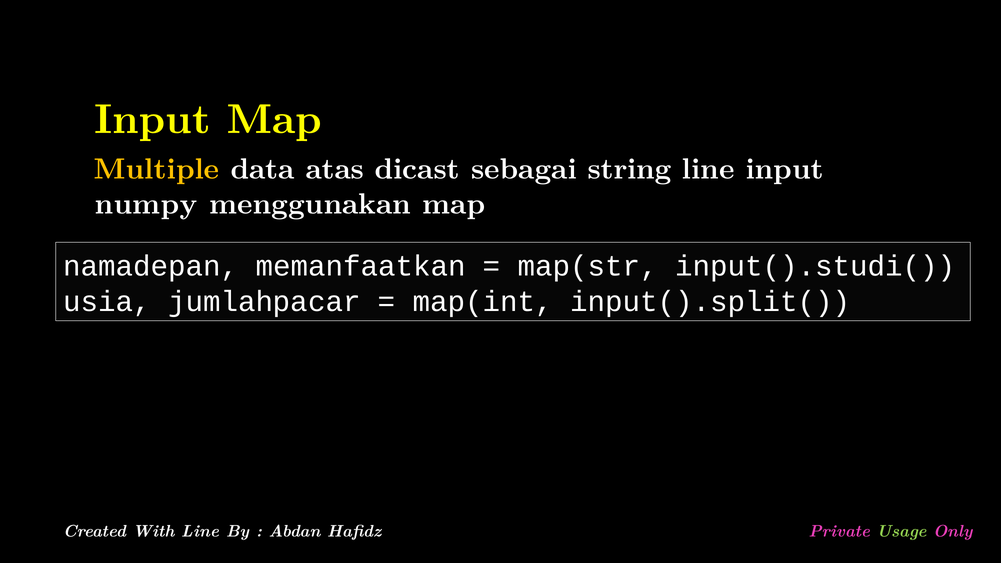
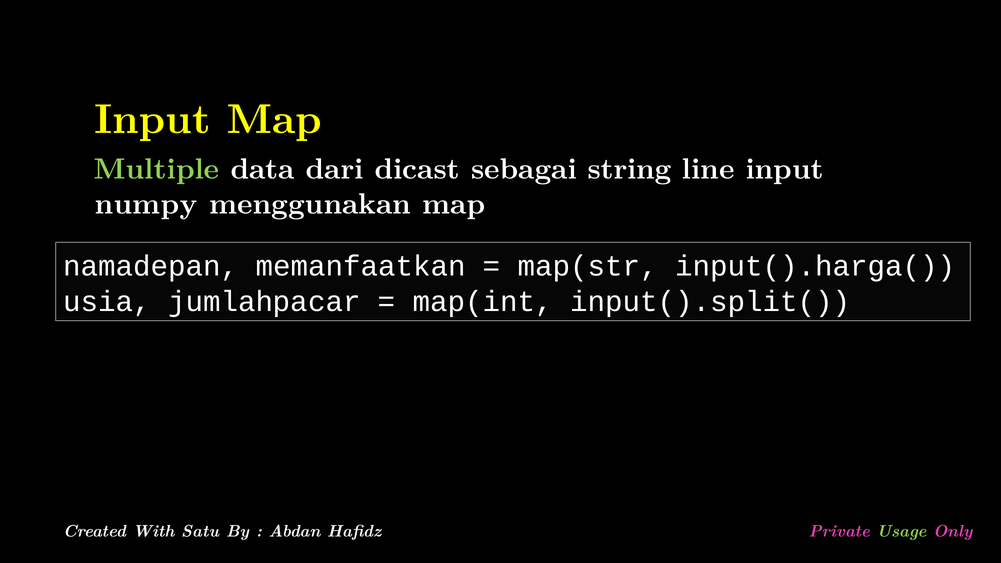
Multiple colour: yellow -> light green
atas: atas -> dari
input().studi(: input().studi( -> input().harga(
With Line: Line -> Satu
